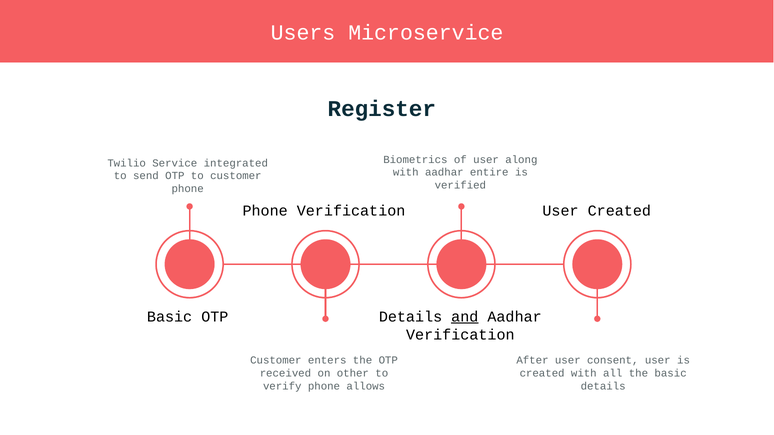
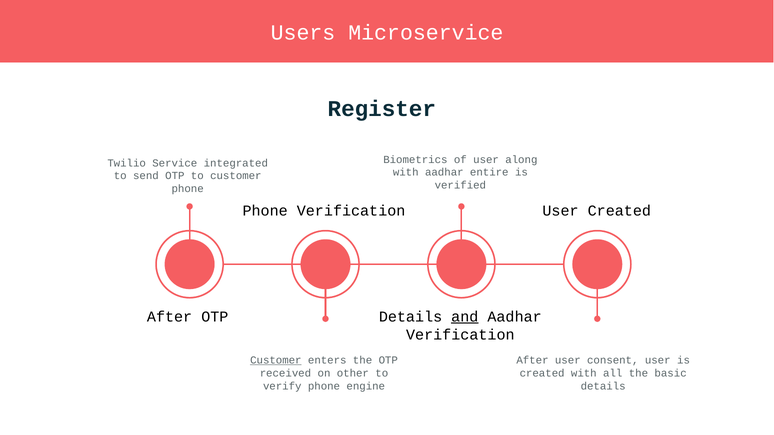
Basic at (170, 317): Basic -> After
Customer at (276, 361) underline: none -> present
allows: allows -> engine
